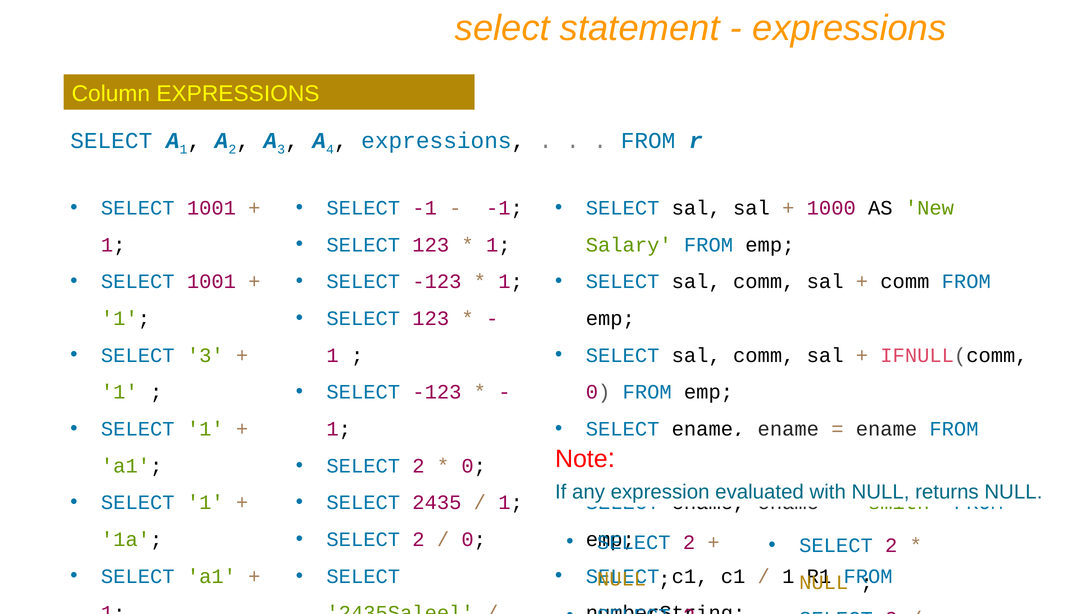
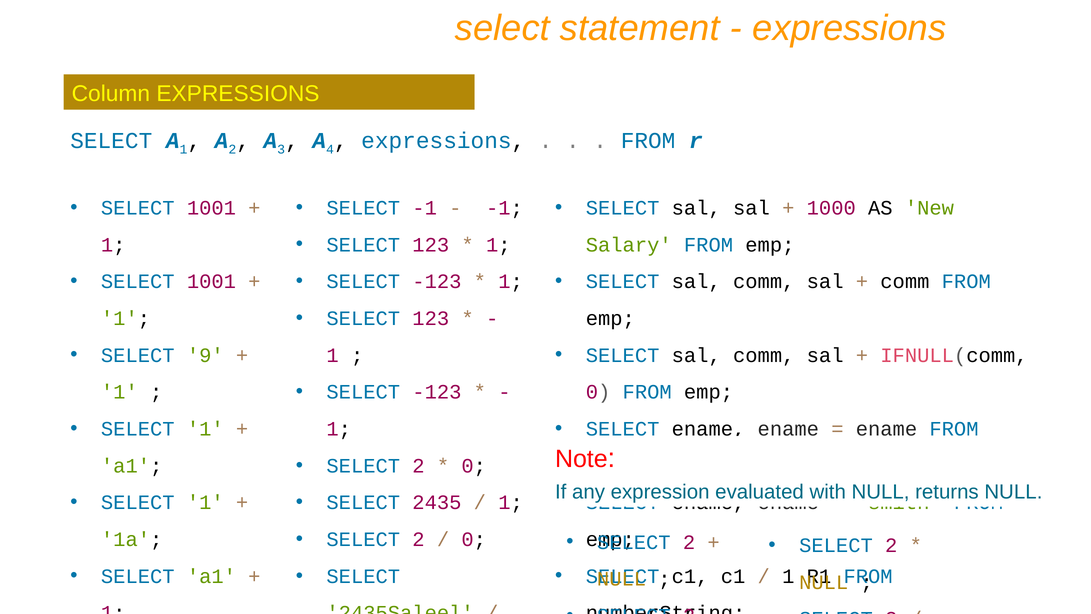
SELECT 3: 3 -> 9
